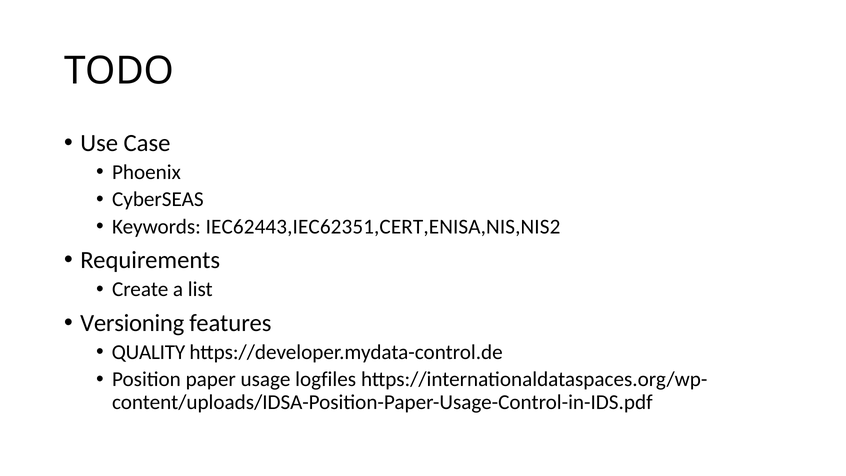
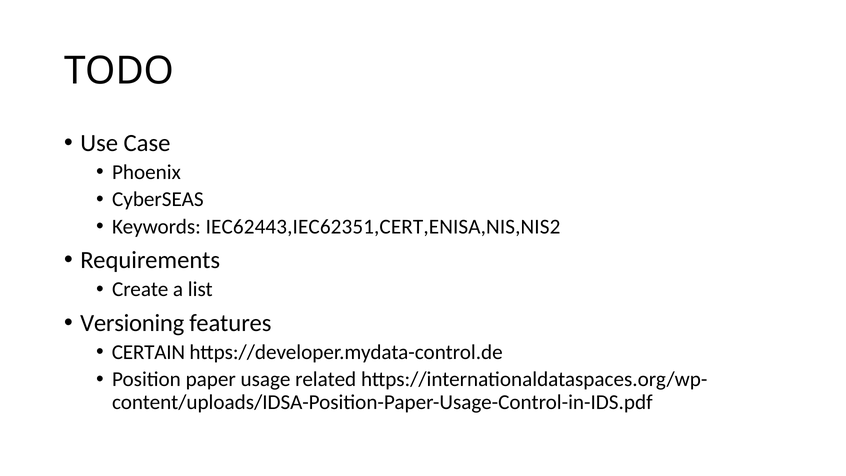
QUALITY: QUALITY -> CERTAIN
logfiles: logfiles -> related
